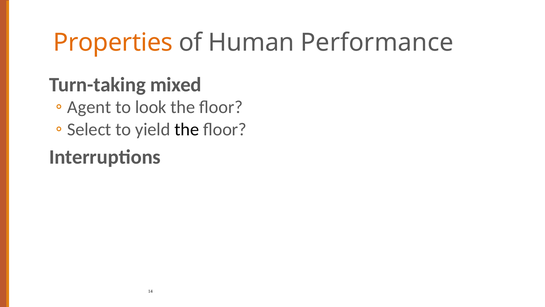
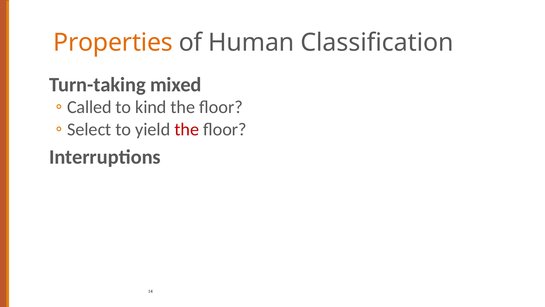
Performance: Performance -> Classification
Agent: Agent -> Called
look: look -> kind
the at (187, 129) colour: black -> red
